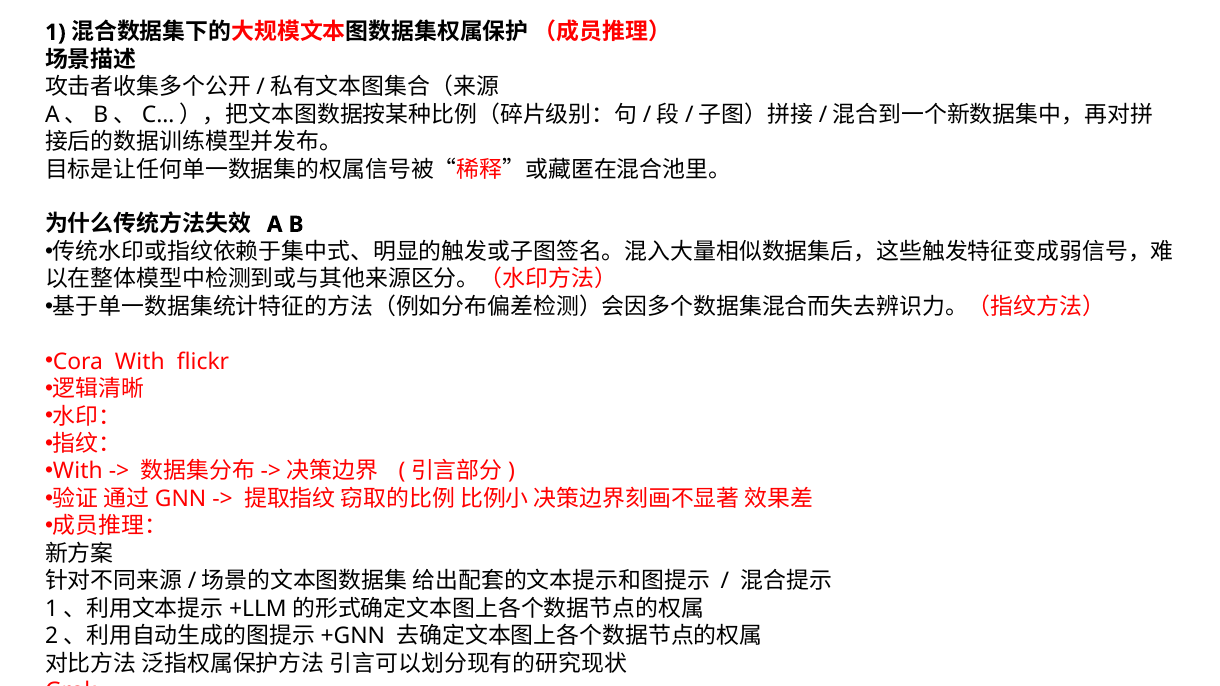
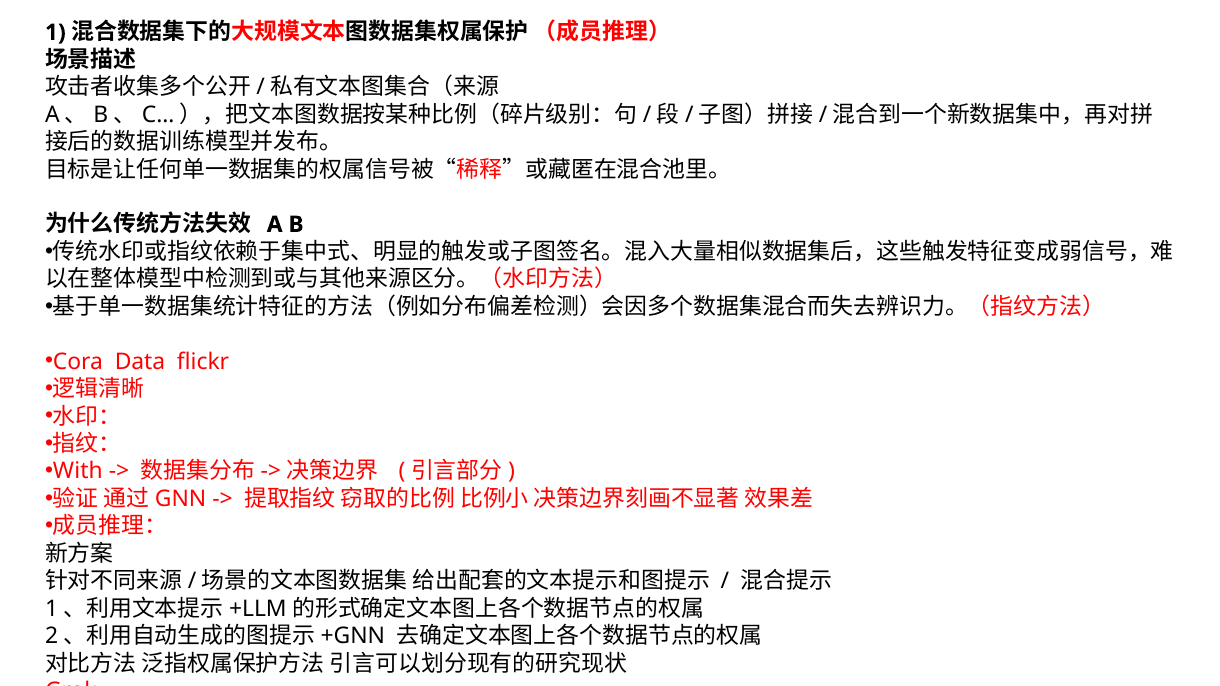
Cora With: With -> Data
